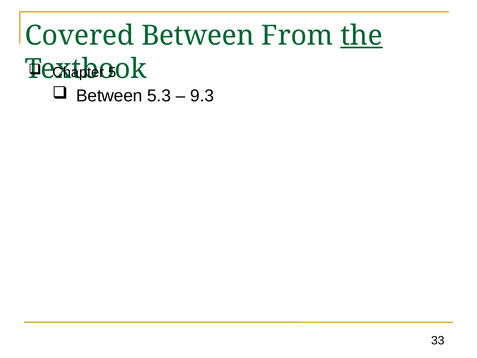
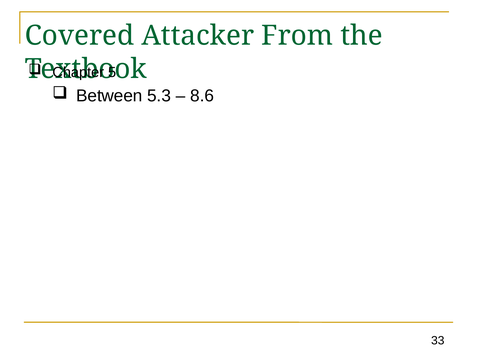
Covered Between: Between -> Attacker
the underline: present -> none
9.3: 9.3 -> 8.6
